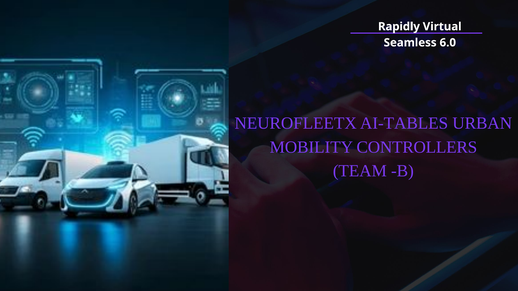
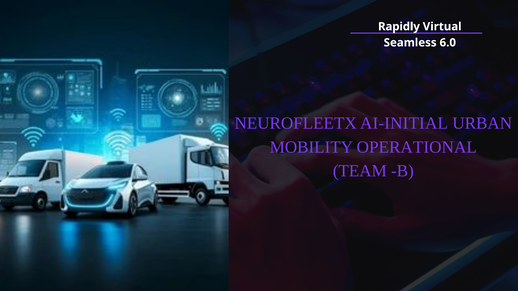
AI-TABLES: AI-TABLES -> AI-INITIAL
CONTROLLERS: CONTROLLERS -> OPERATIONAL
